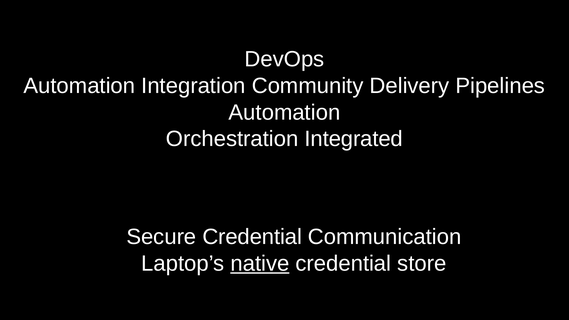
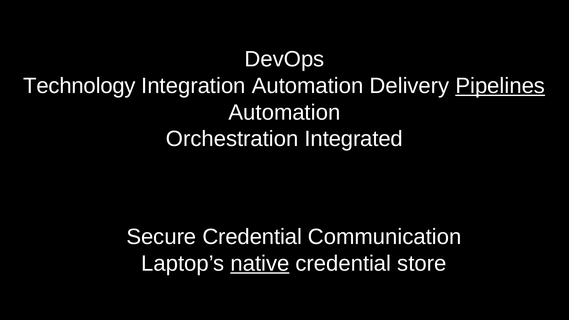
Automation at (79, 86): Automation -> Technology
Integration Community: Community -> Automation
Pipelines underline: none -> present
